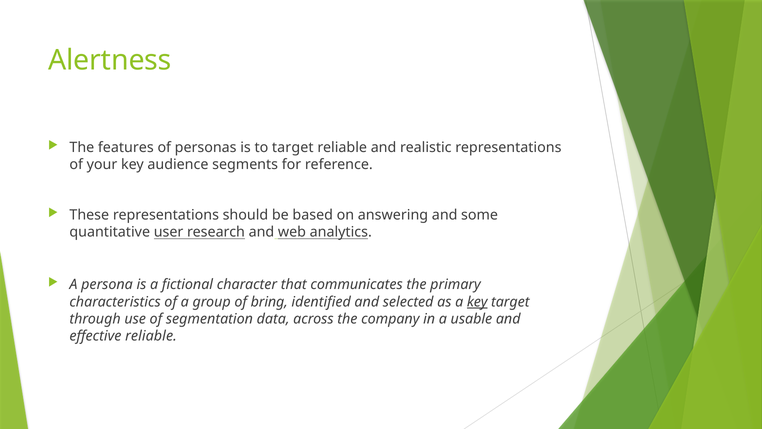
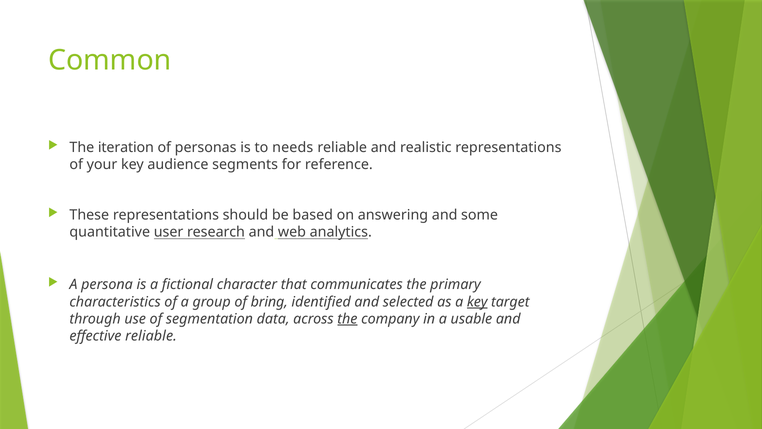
Alertness: Alertness -> Common
features: features -> iteration
to target: target -> needs
the at (347, 319) underline: none -> present
